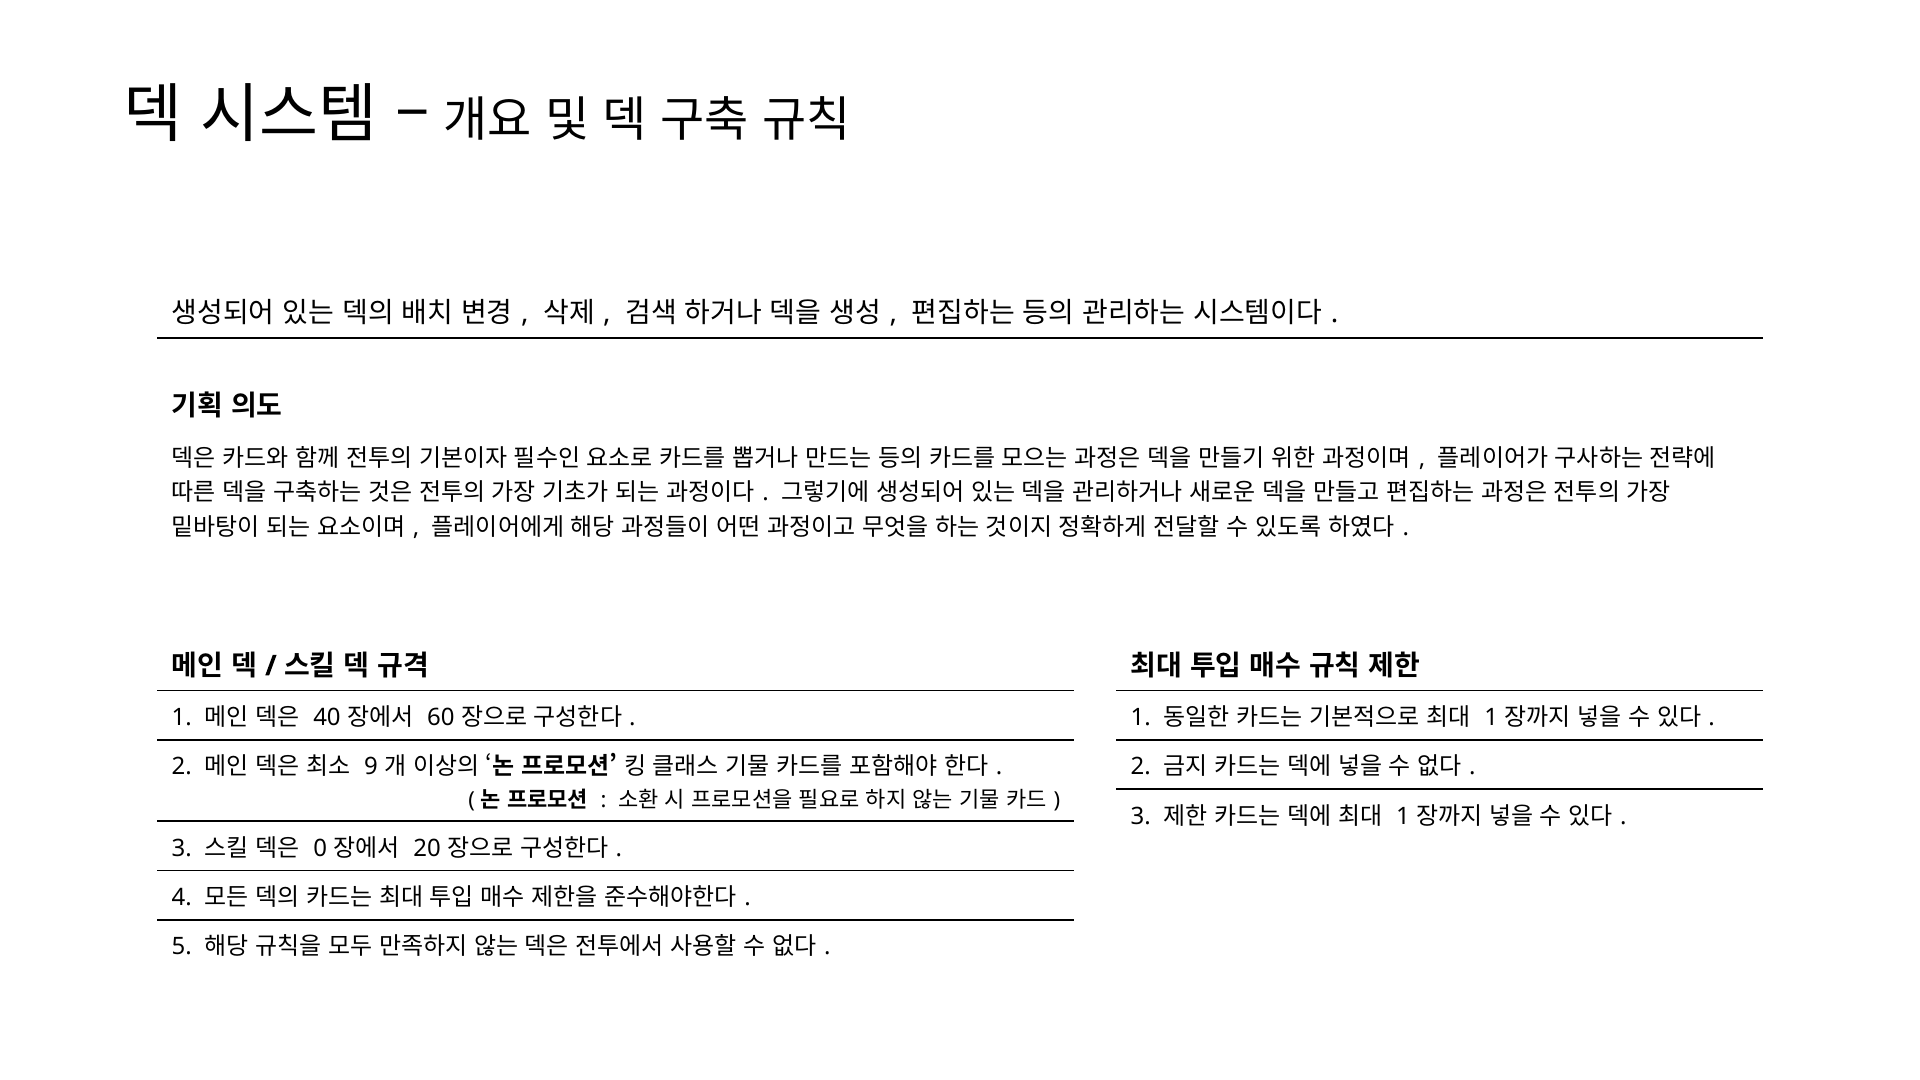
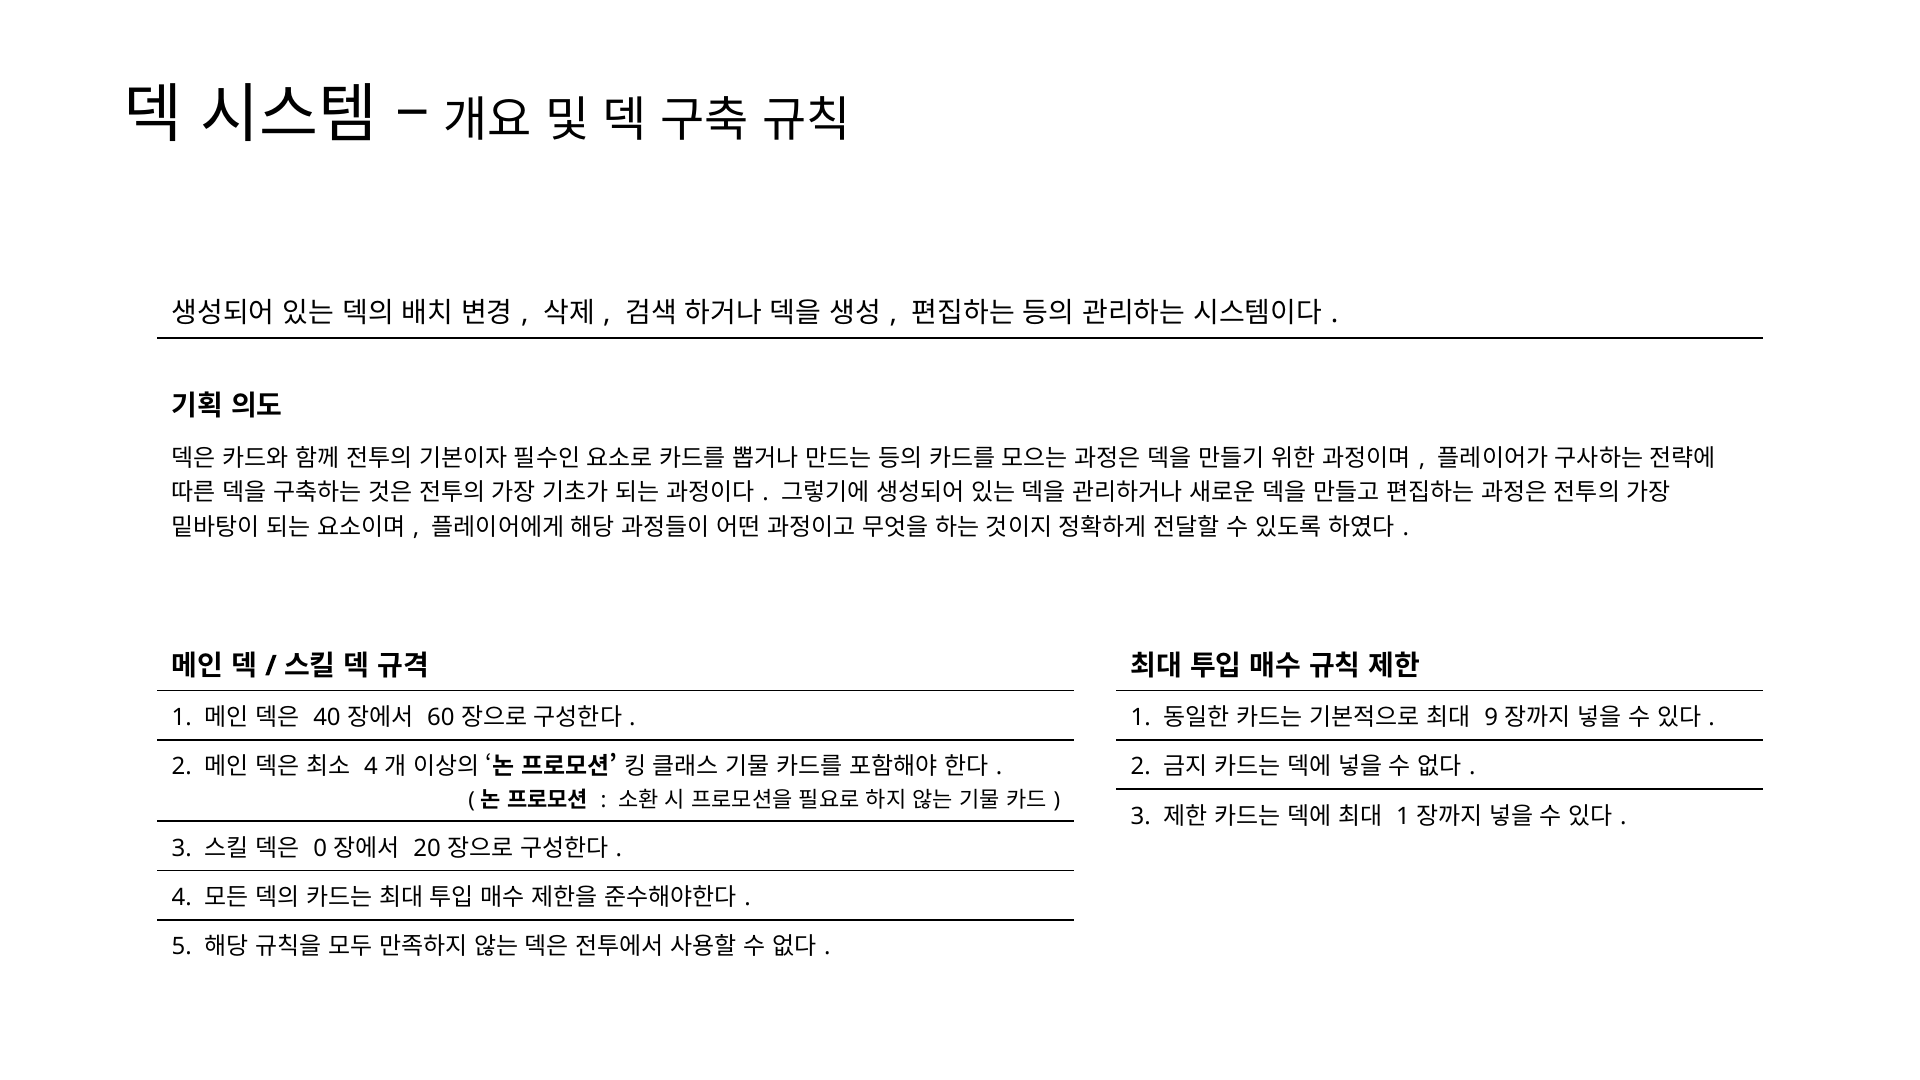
1 at (1491, 718): 1 -> 9
9 at (371, 767): 9 -> 4
